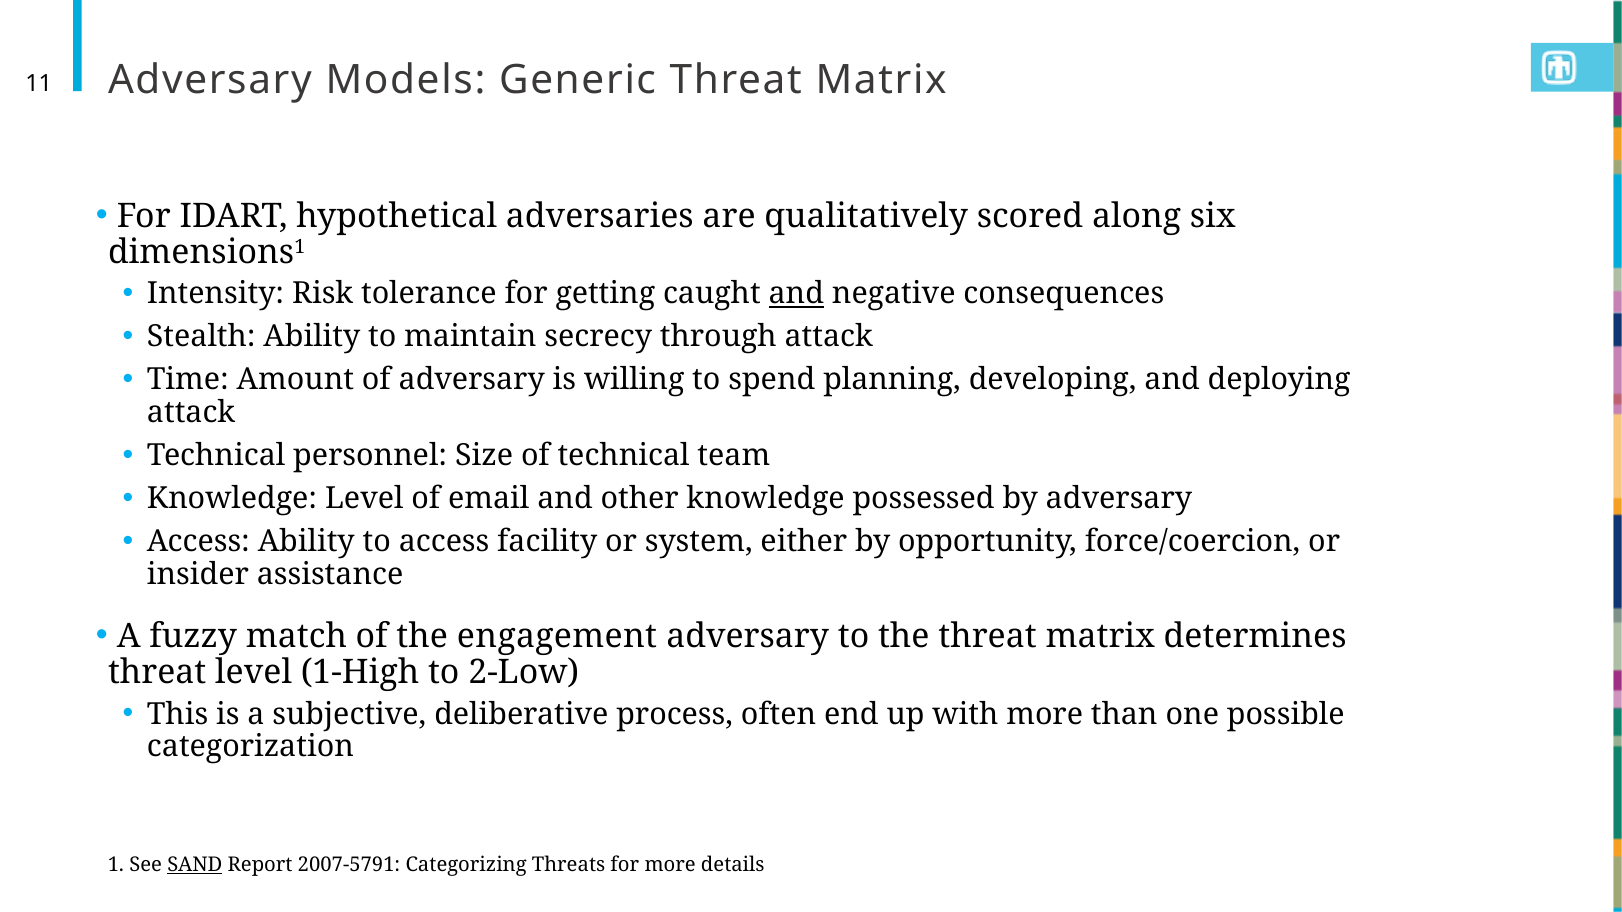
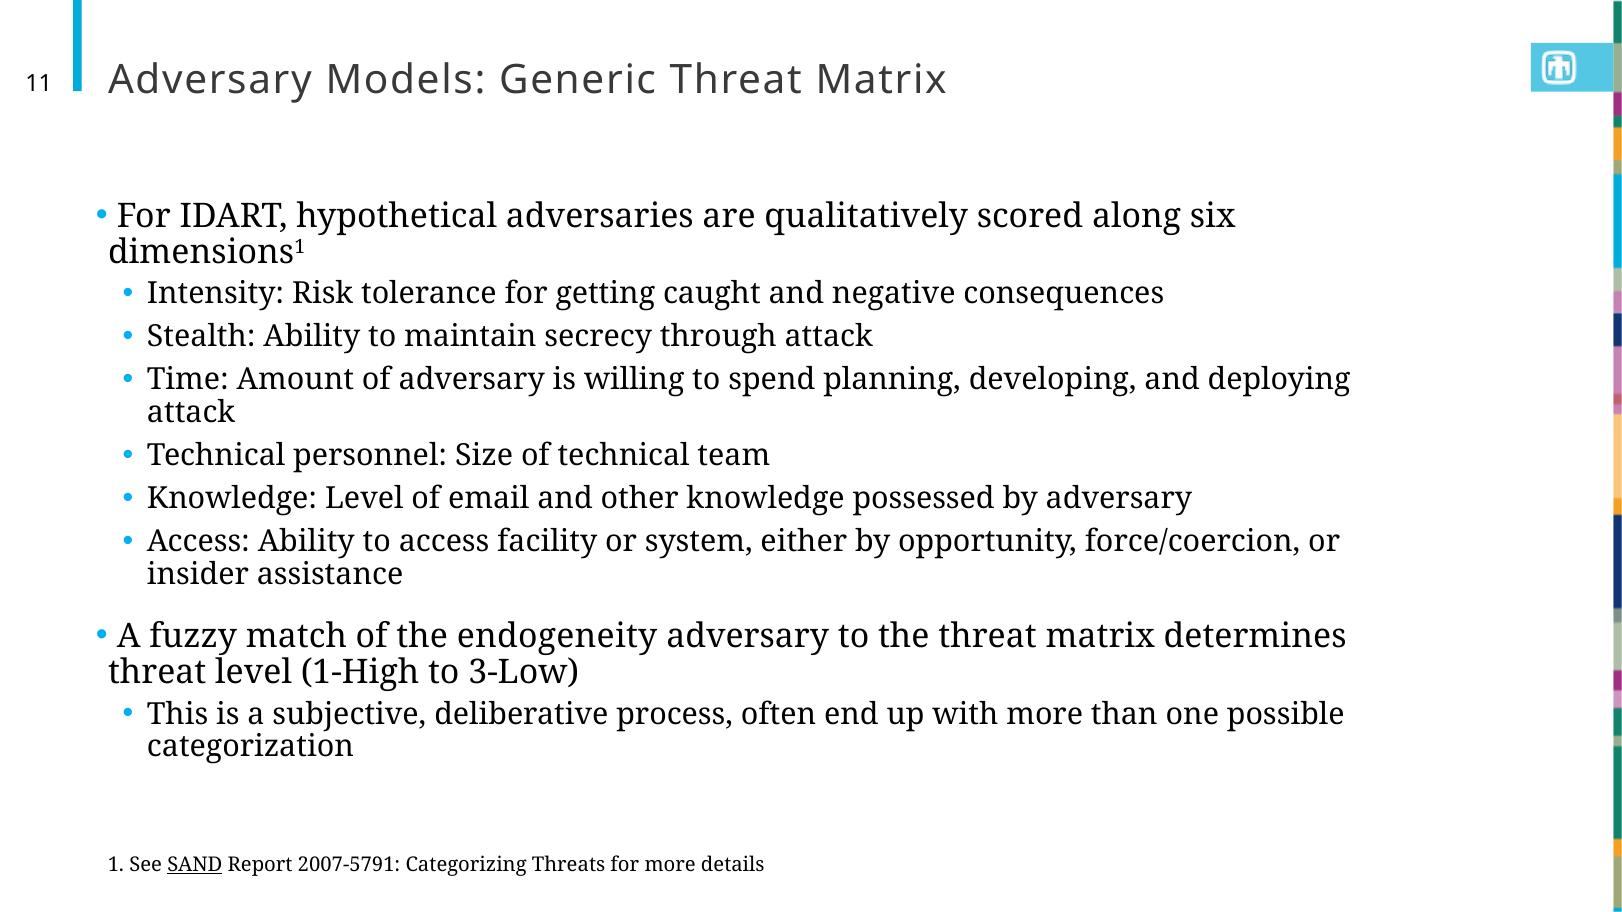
and at (796, 294) underline: present -> none
engagement: engagement -> endogeneity
2-Low: 2-Low -> 3-Low
